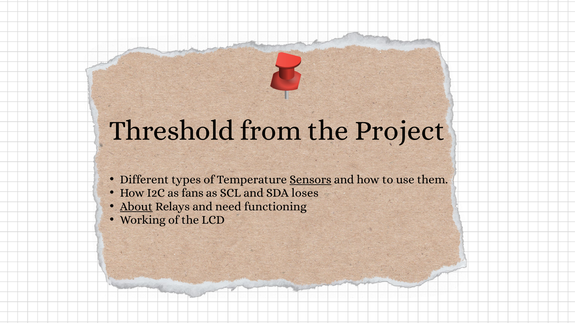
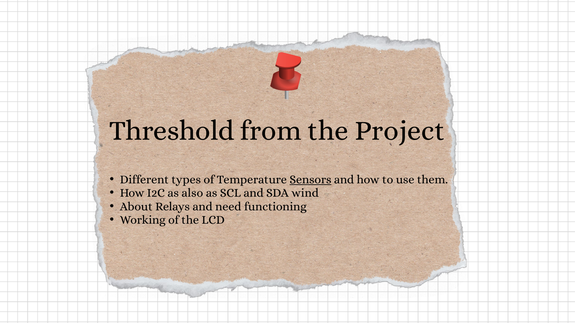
fans: fans -> also
loses: loses -> wind
About underline: present -> none
